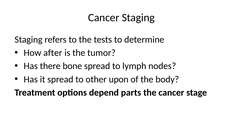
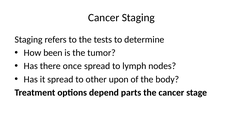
after: after -> been
bone: bone -> once
